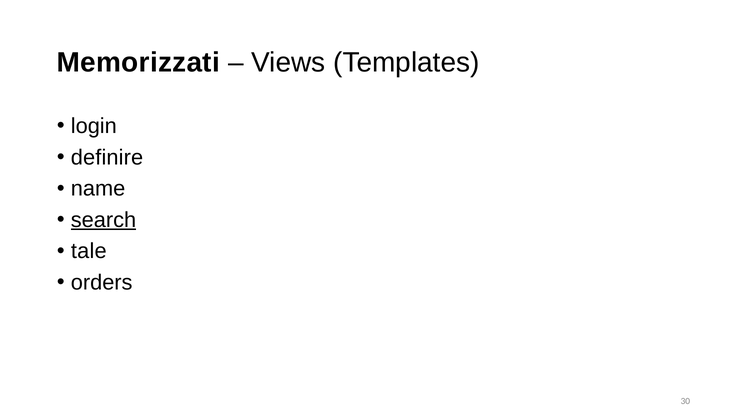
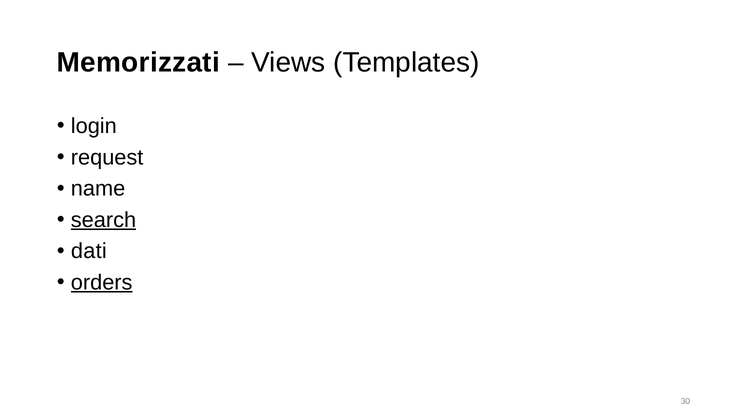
definire: definire -> request
tale: tale -> dati
orders underline: none -> present
